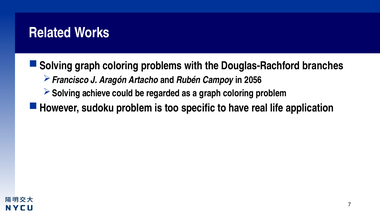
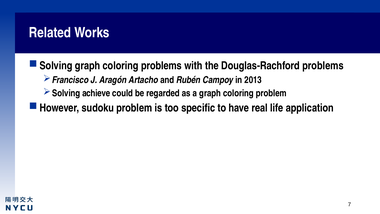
Douglas-Rachford branches: branches -> problems
2056: 2056 -> 2013
